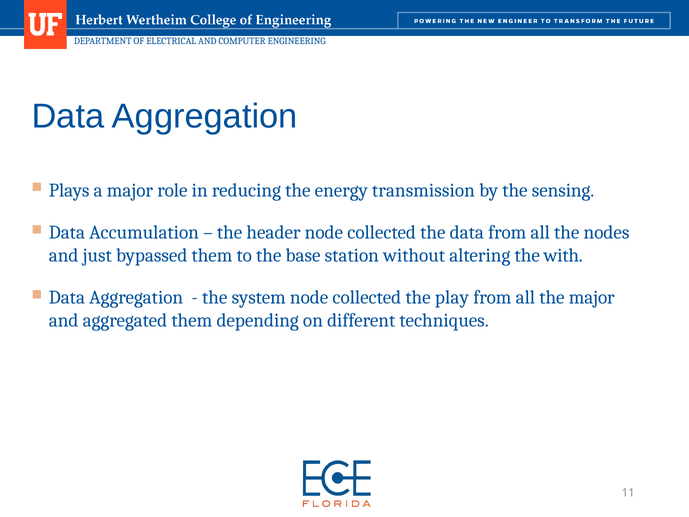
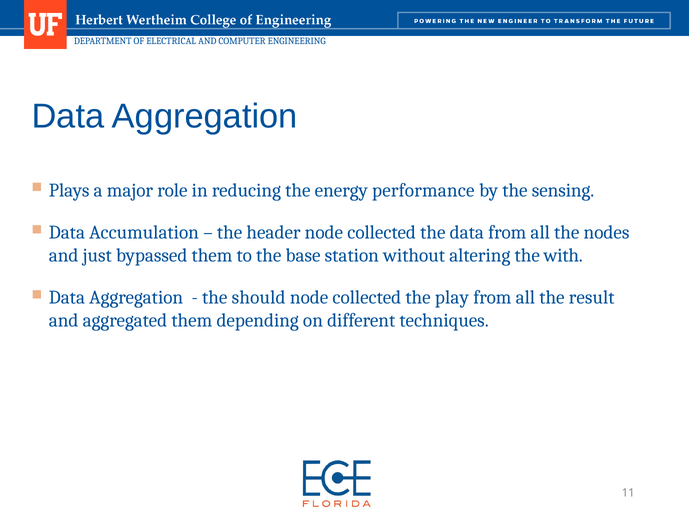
transmission: transmission -> performance
system: system -> should
the major: major -> result
